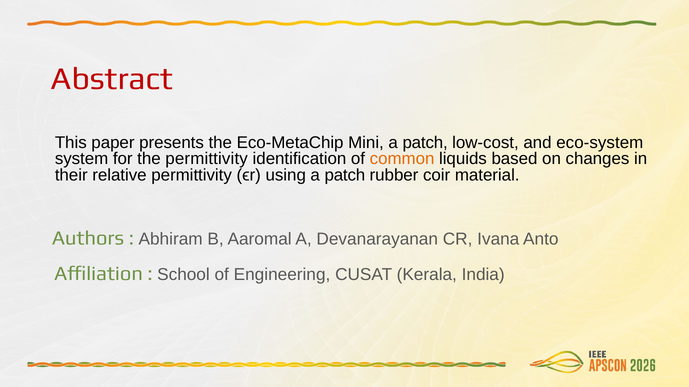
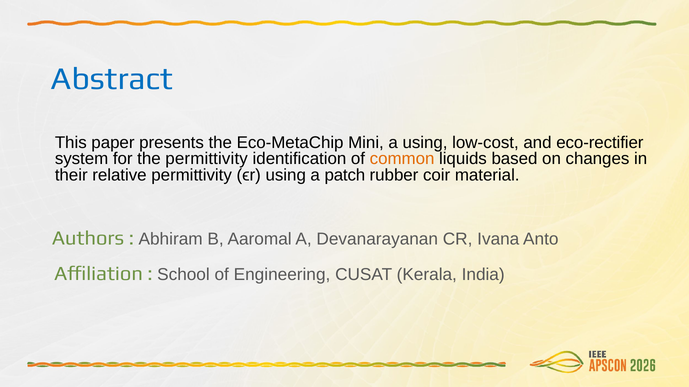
Abstract colour: red -> blue
Mini a patch: patch -> using
eco-system: eco-system -> eco-rectifier
